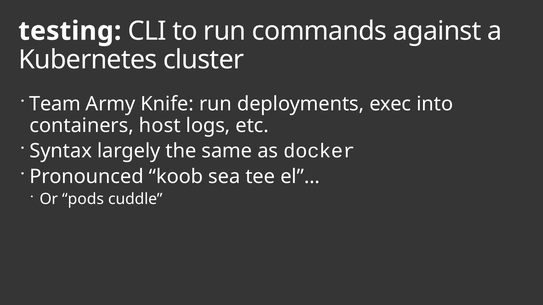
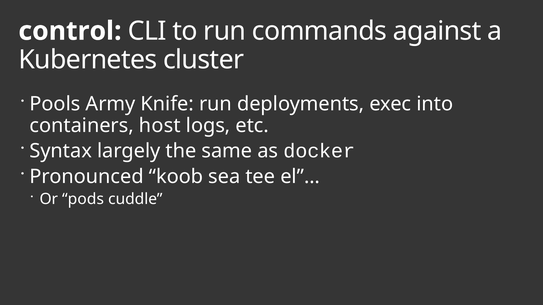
testing: testing -> control
Team: Team -> Pools
